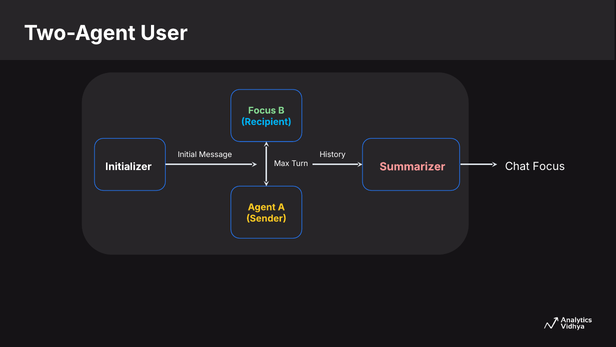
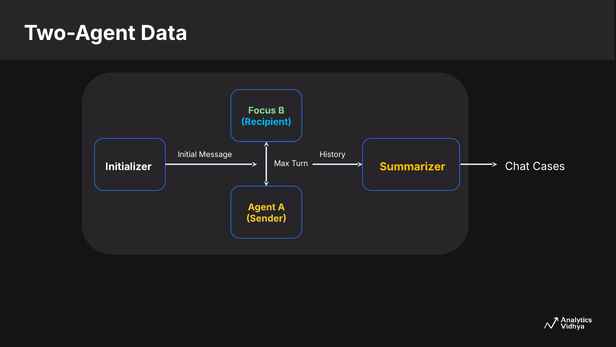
User: User -> Data
Summarizer colour: pink -> yellow
Chat Focus: Focus -> Cases
